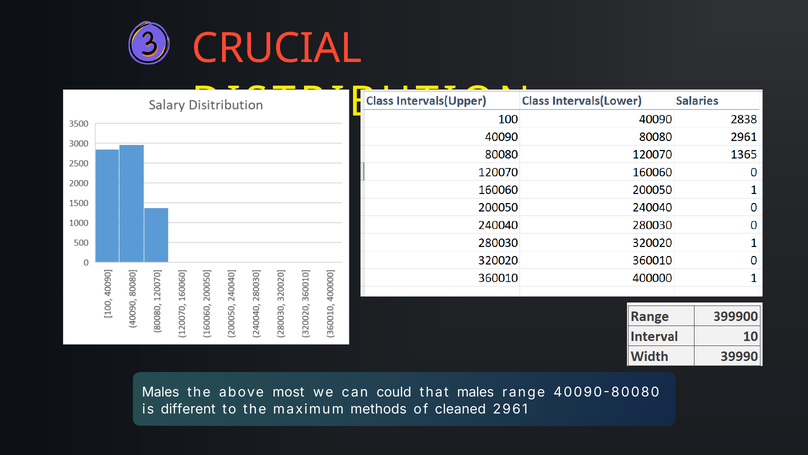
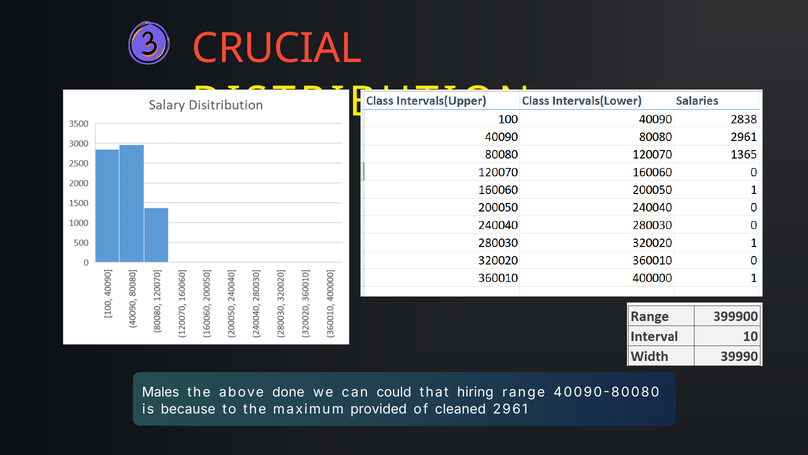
most: most -> done
that males: males -> hiring
different: different -> because
methods: methods -> provided
